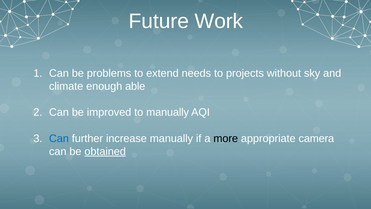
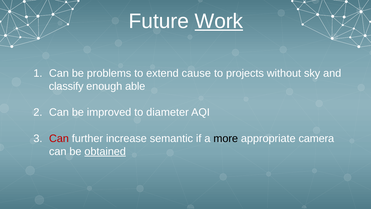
Work underline: none -> present
needs: needs -> cause
climate: climate -> classify
to manually: manually -> diameter
Can at (59, 138) colour: blue -> red
increase manually: manually -> semantic
